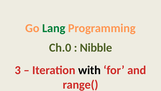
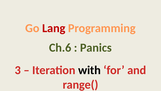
Lang colour: green -> red
Ch.0: Ch.0 -> Ch.6
Nibble: Nibble -> Panics
